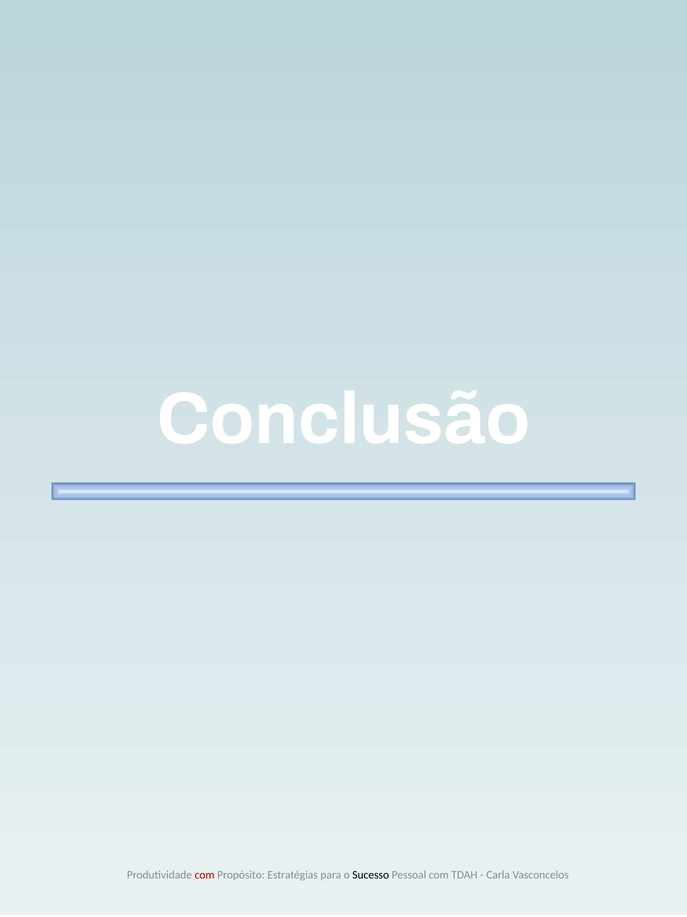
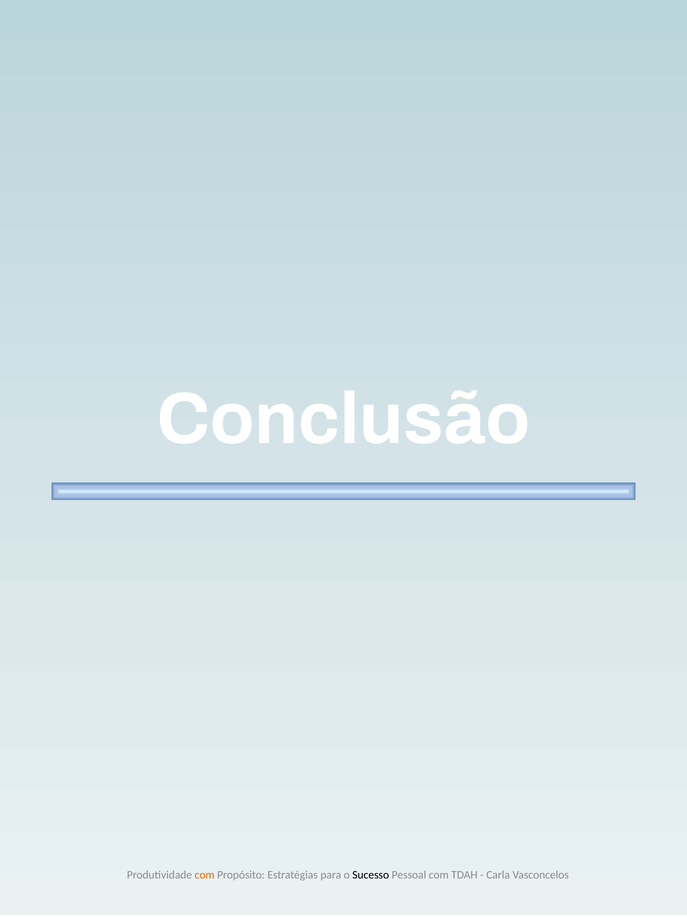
com at (205, 874) colour: red -> orange
